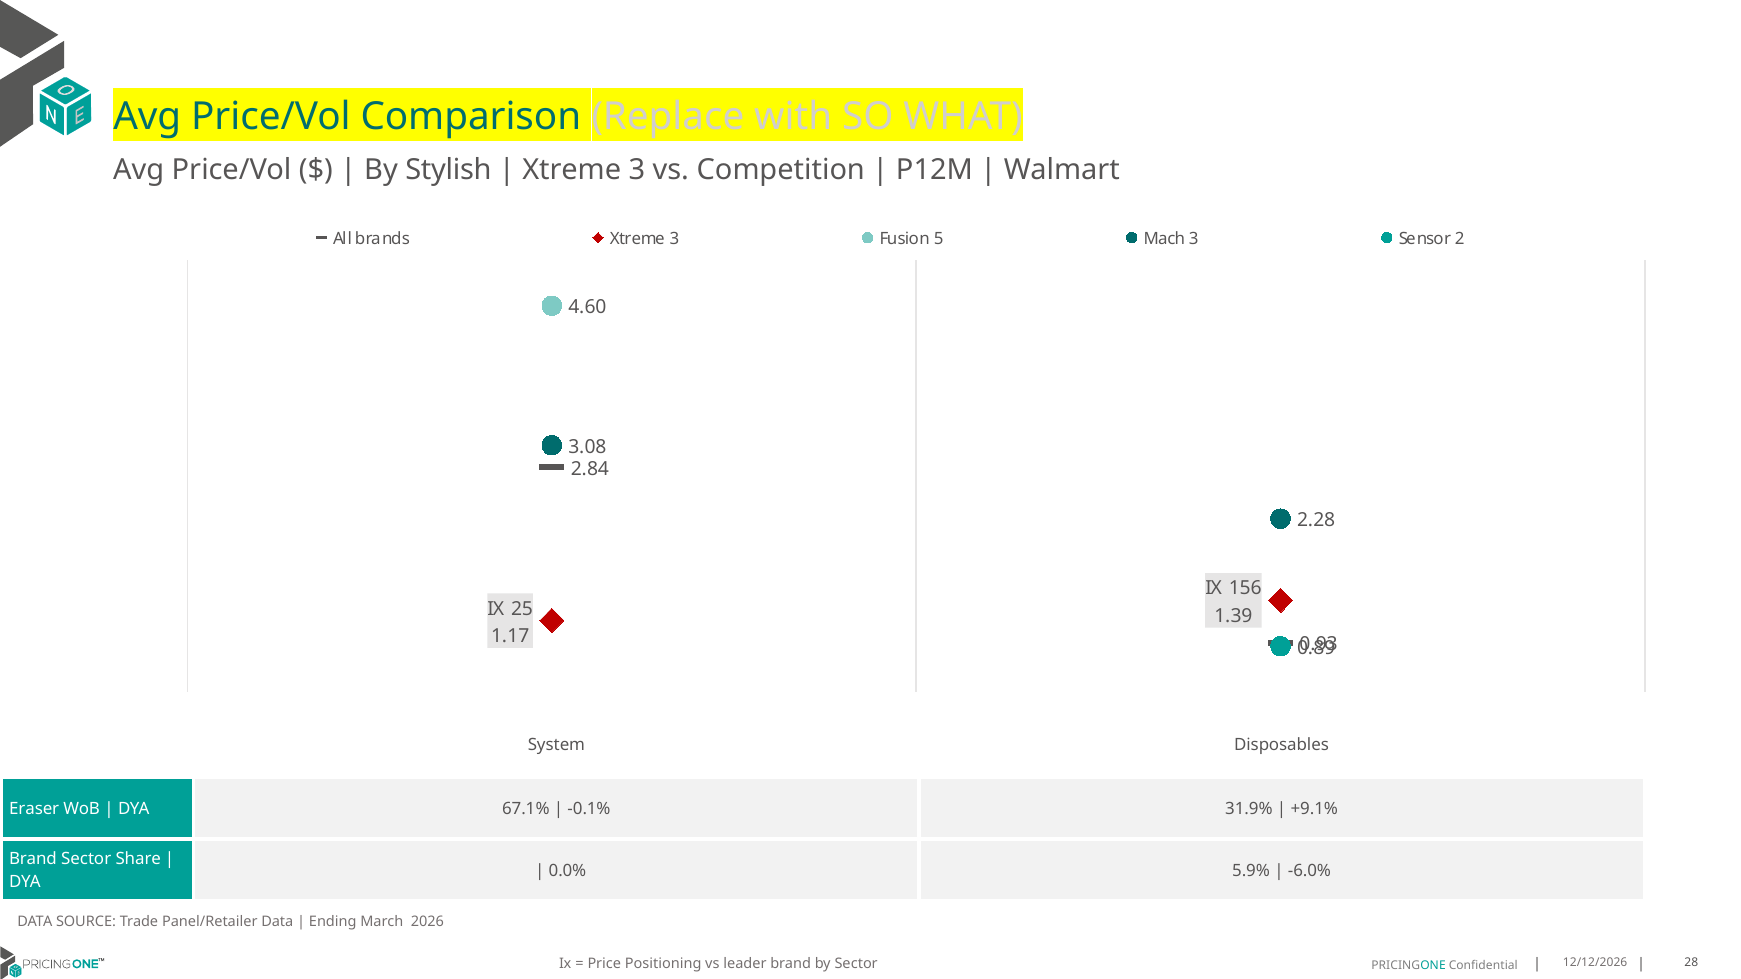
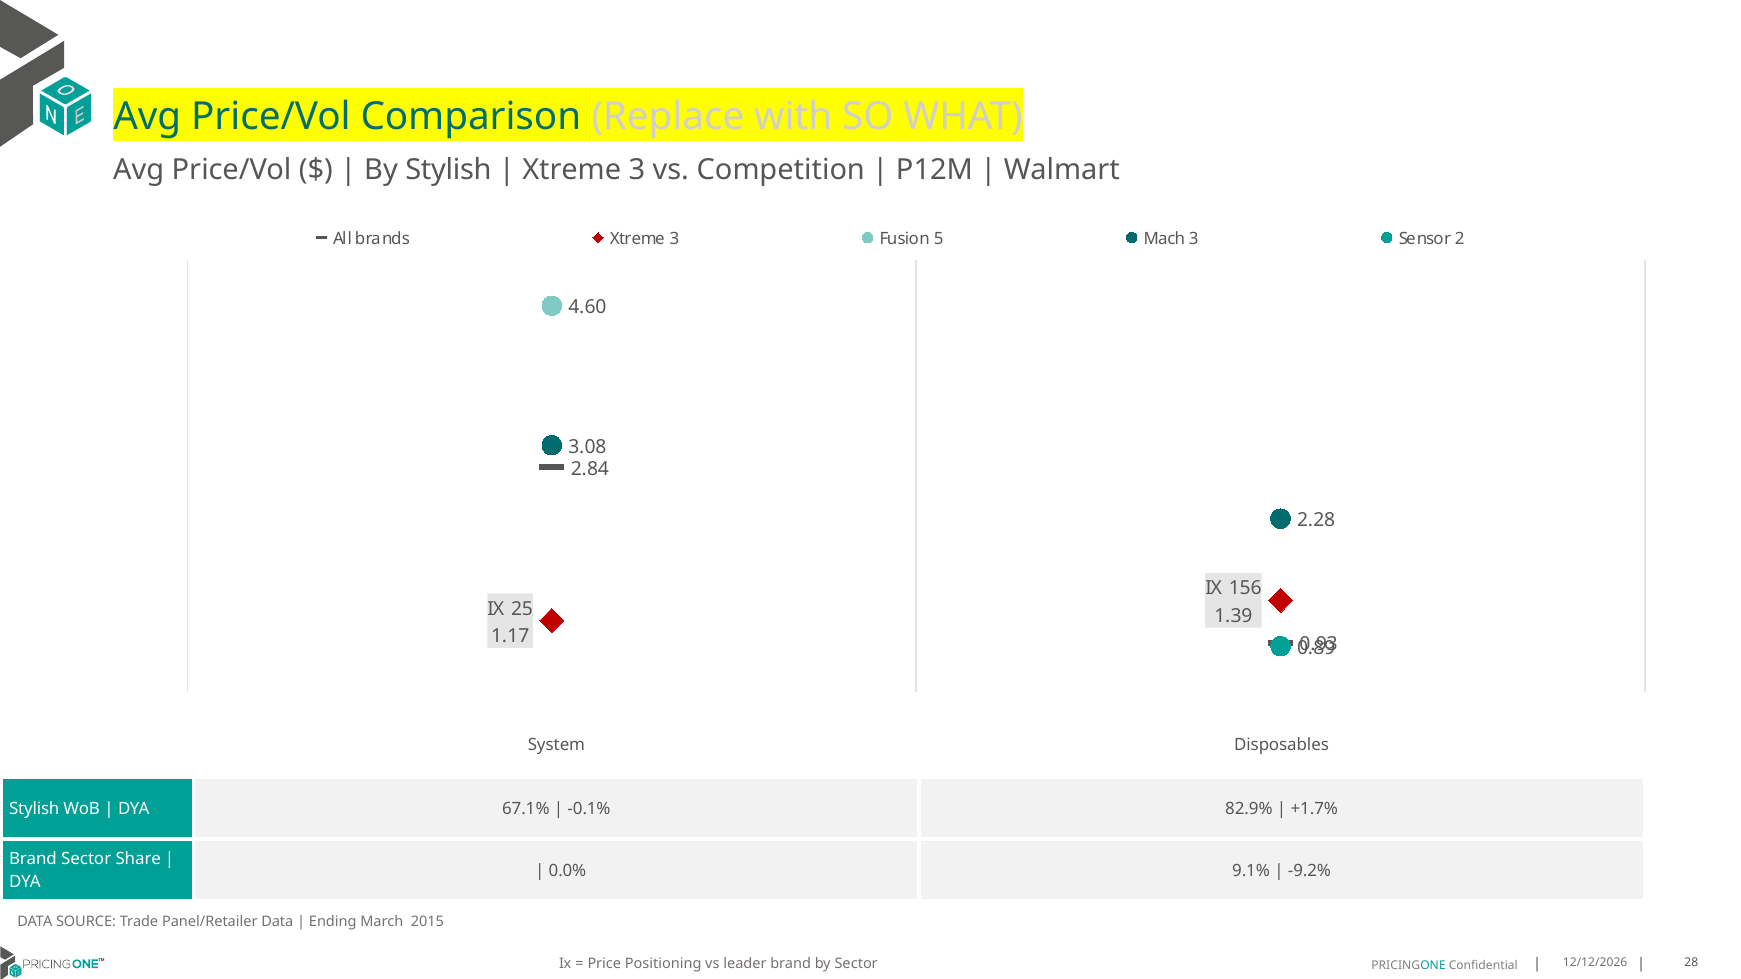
Eraser at (34, 809): Eraser -> Stylish
31.9%: 31.9% -> 82.9%
+9.1%: +9.1% -> +1.7%
5.9%: 5.9% -> 9.1%
-6.0%: -6.0% -> -9.2%
2026: 2026 -> 2015
